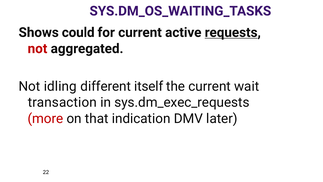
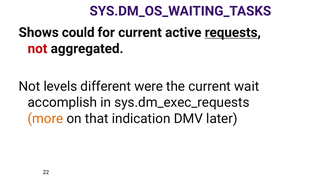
idling: idling -> levels
itself: itself -> were
transaction: transaction -> accomplish
more colour: red -> orange
